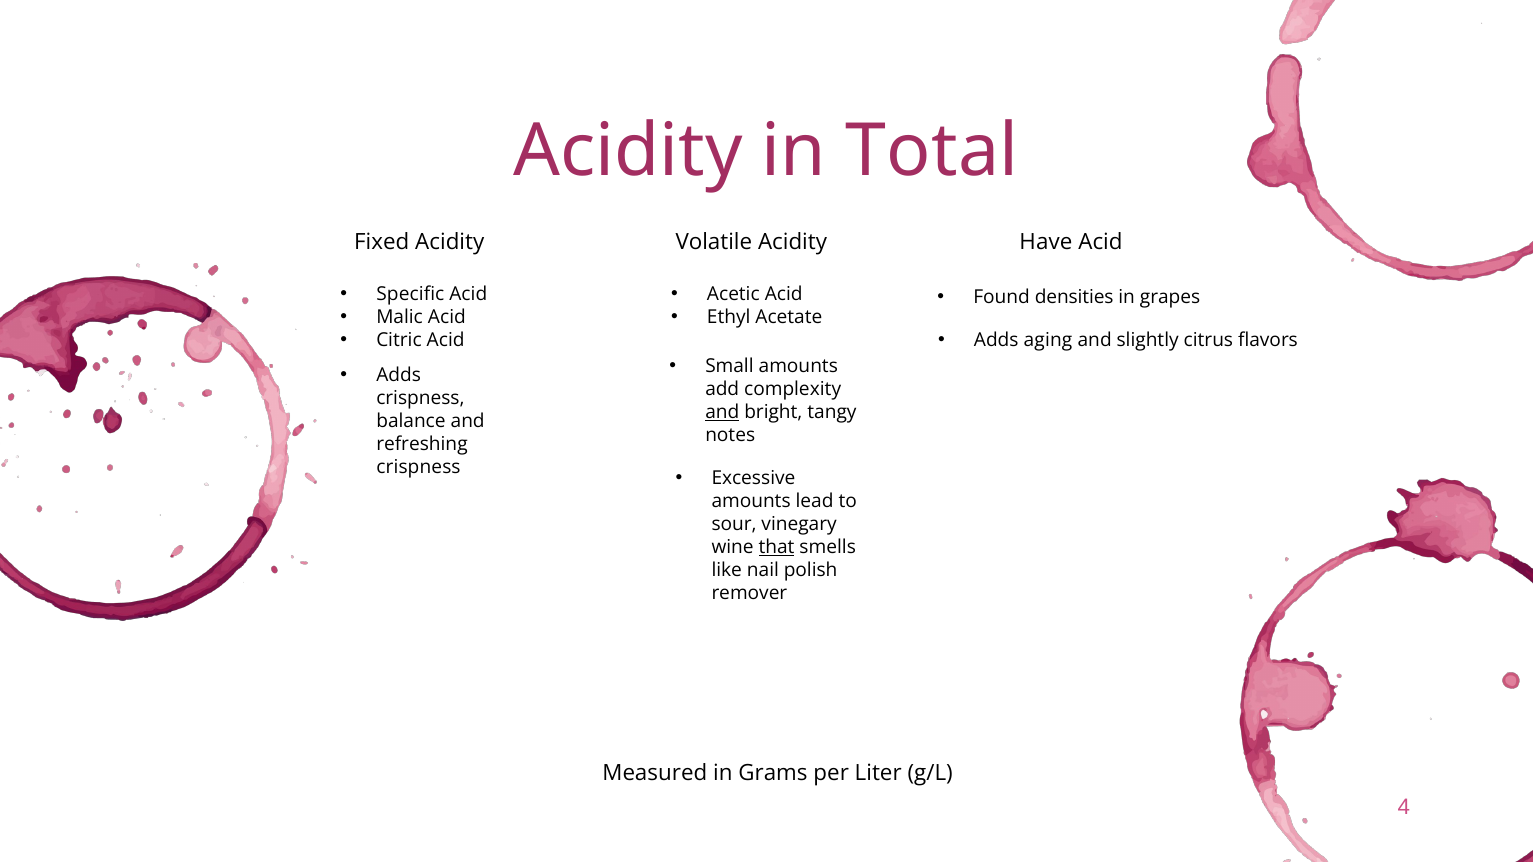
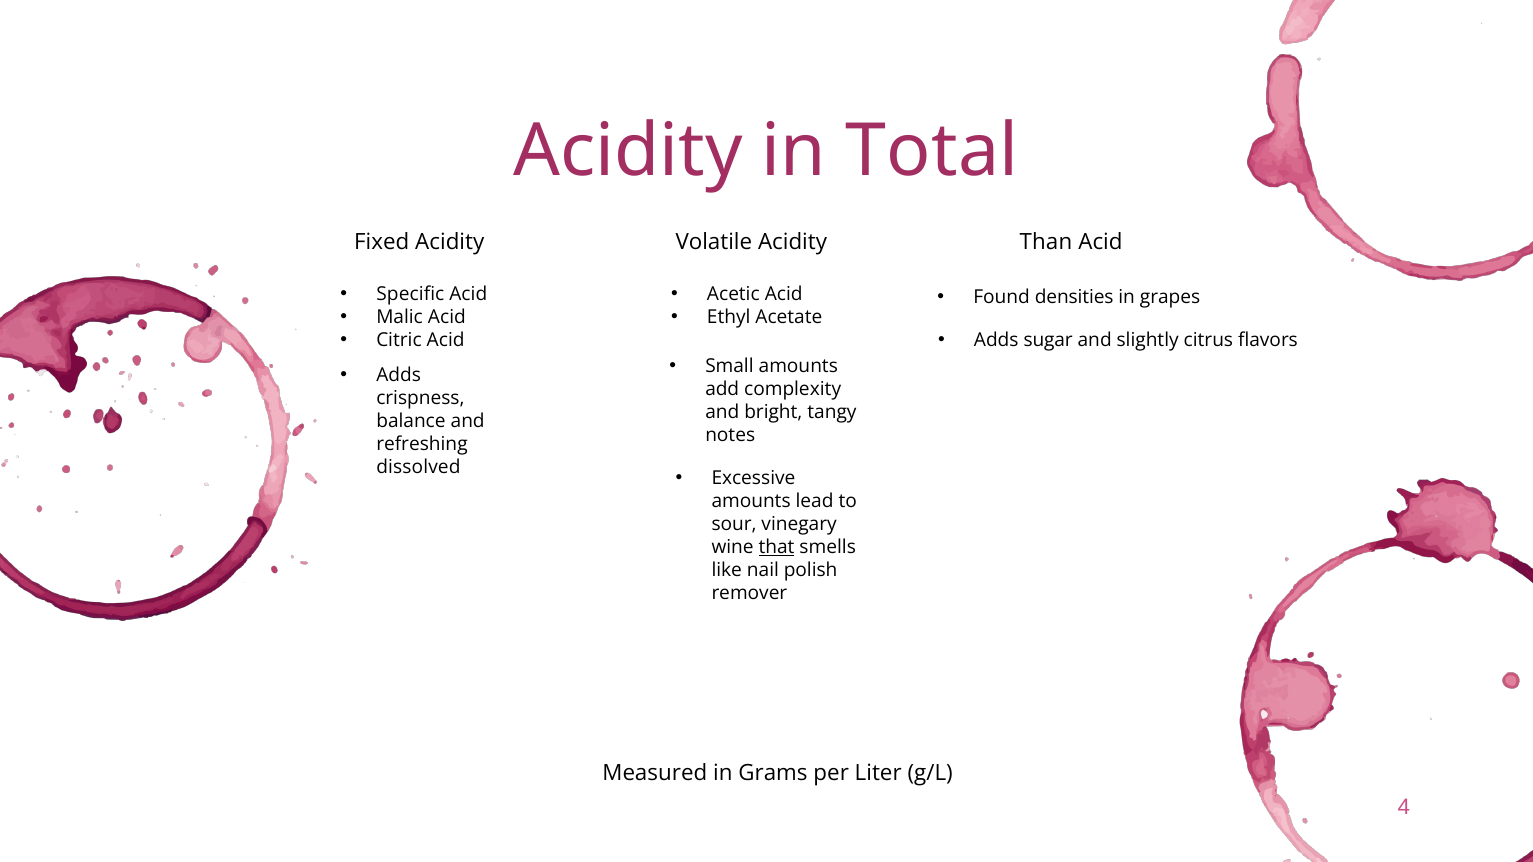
Have: Have -> Than
aging: aging -> sugar
and at (722, 412) underline: present -> none
crispness at (418, 467): crispness -> dissolved
